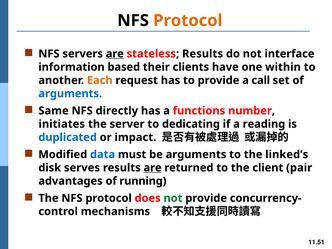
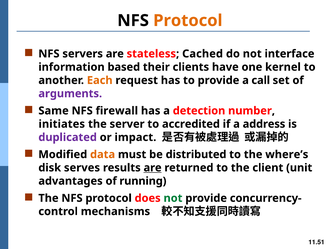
are at (115, 54) underline: present -> none
stateless Results: Results -> Cached
within: within -> kernel
arguments at (70, 94) colour: blue -> purple
directly: directly -> firewall
functions: functions -> detection
dedicating: dedicating -> accredited
reading: reading -> address
duplicated colour: blue -> purple
data colour: blue -> orange
be arguments: arguments -> distributed
linked’s: linked’s -> where’s
pair: pair -> unit
